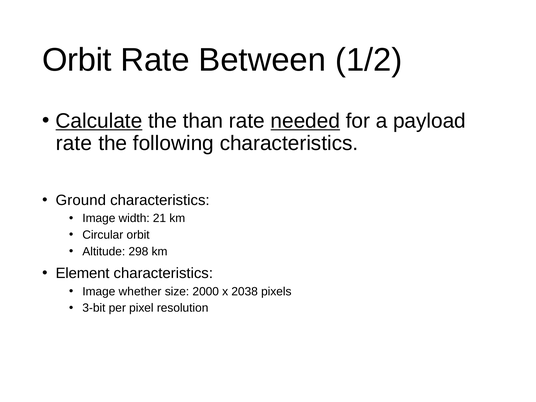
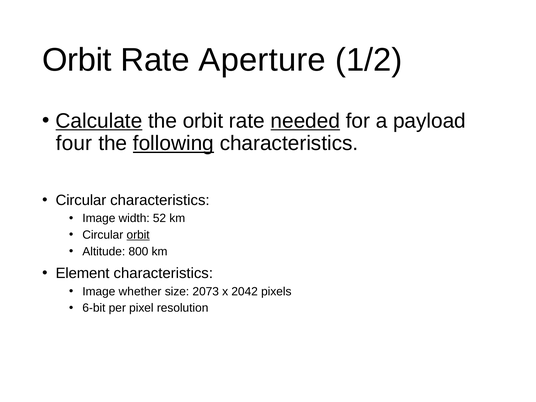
Between: Between -> Aperture
the than: than -> orbit
rate at (74, 143): rate -> four
following underline: none -> present
Ground at (81, 200): Ground -> Circular
21: 21 -> 52
orbit at (138, 235) underline: none -> present
298: 298 -> 800
2000: 2000 -> 2073
2038: 2038 -> 2042
3-bit: 3-bit -> 6-bit
